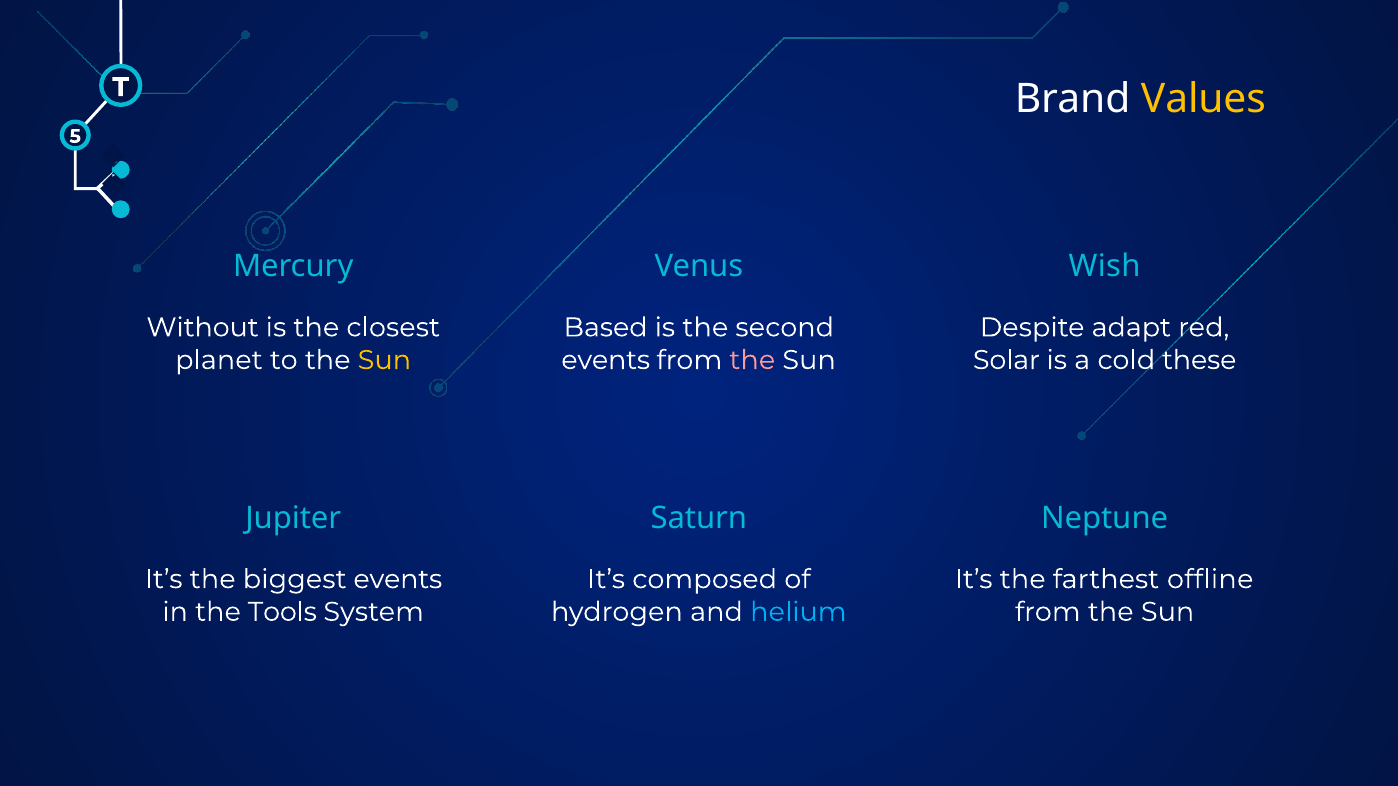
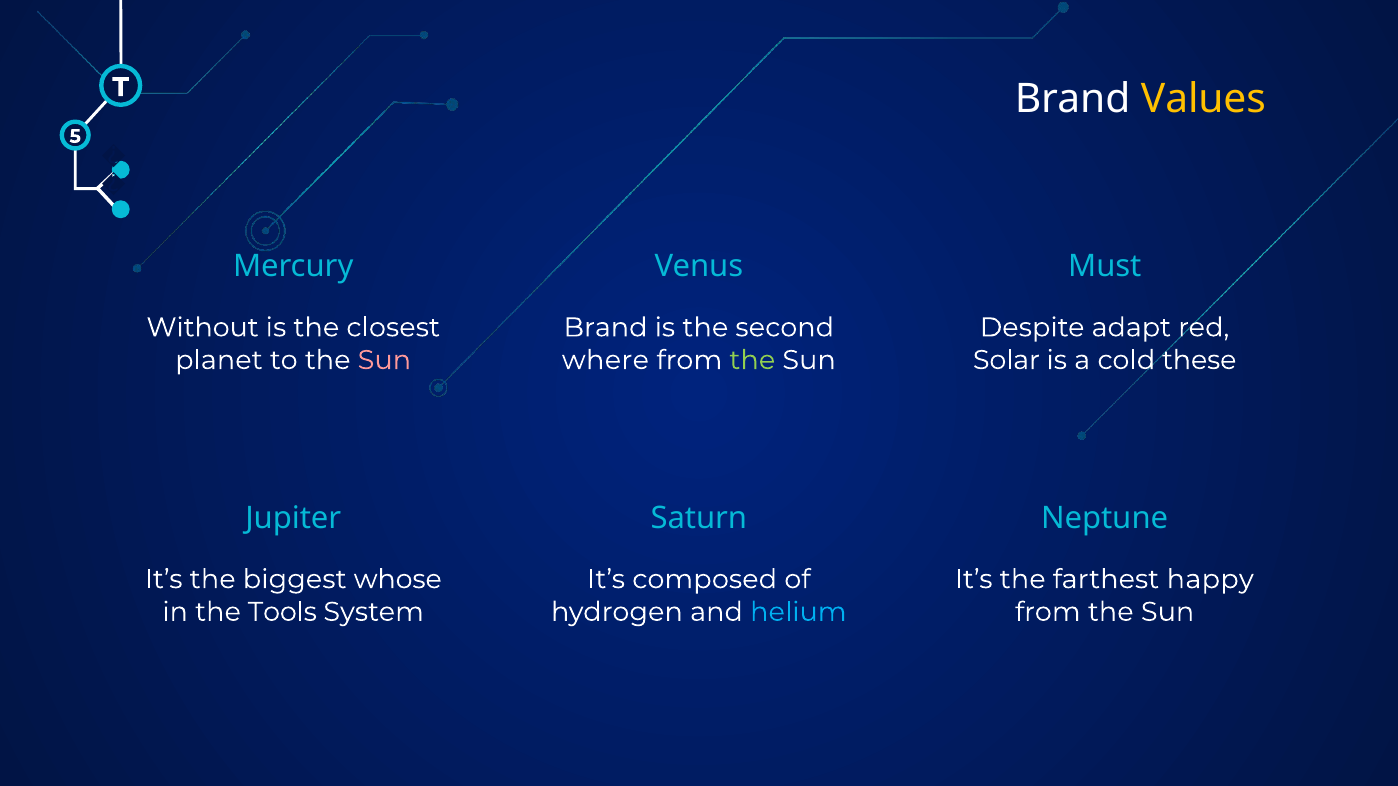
Wish: Wish -> Must
Based at (606, 328): Based -> Brand
Sun at (384, 360) colour: yellow -> pink
events at (606, 360): events -> where
the at (752, 360) colour: pink -> light green
biggest events: events -> whose
offline: offline -> happy
